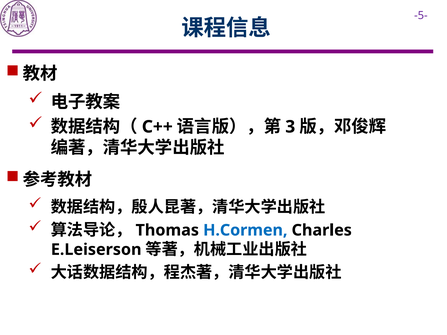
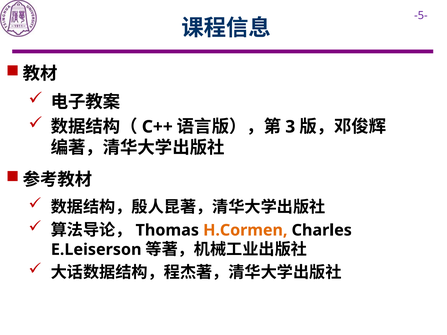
H.Cormen colour: blue -> orange
